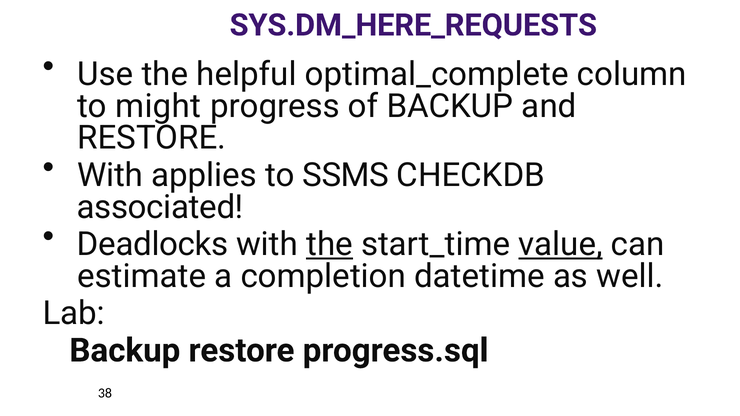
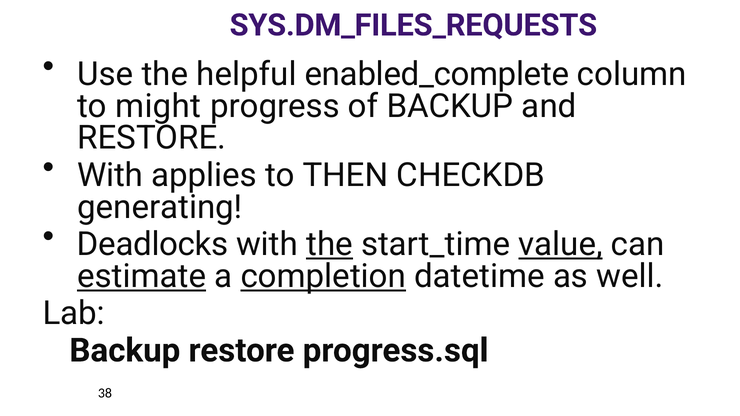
SYS.DM_HERE_REQUESTS: SYS.DM_HERE_REQUESTS -> SYS.DM_FILES_REQUESTS
optimal_complete: optimal_complete -> enabled_complete
SSMS: SSMS -> THEN
associated: associated -> generating
estimate underline: none -> present
completion underline: none -> present
